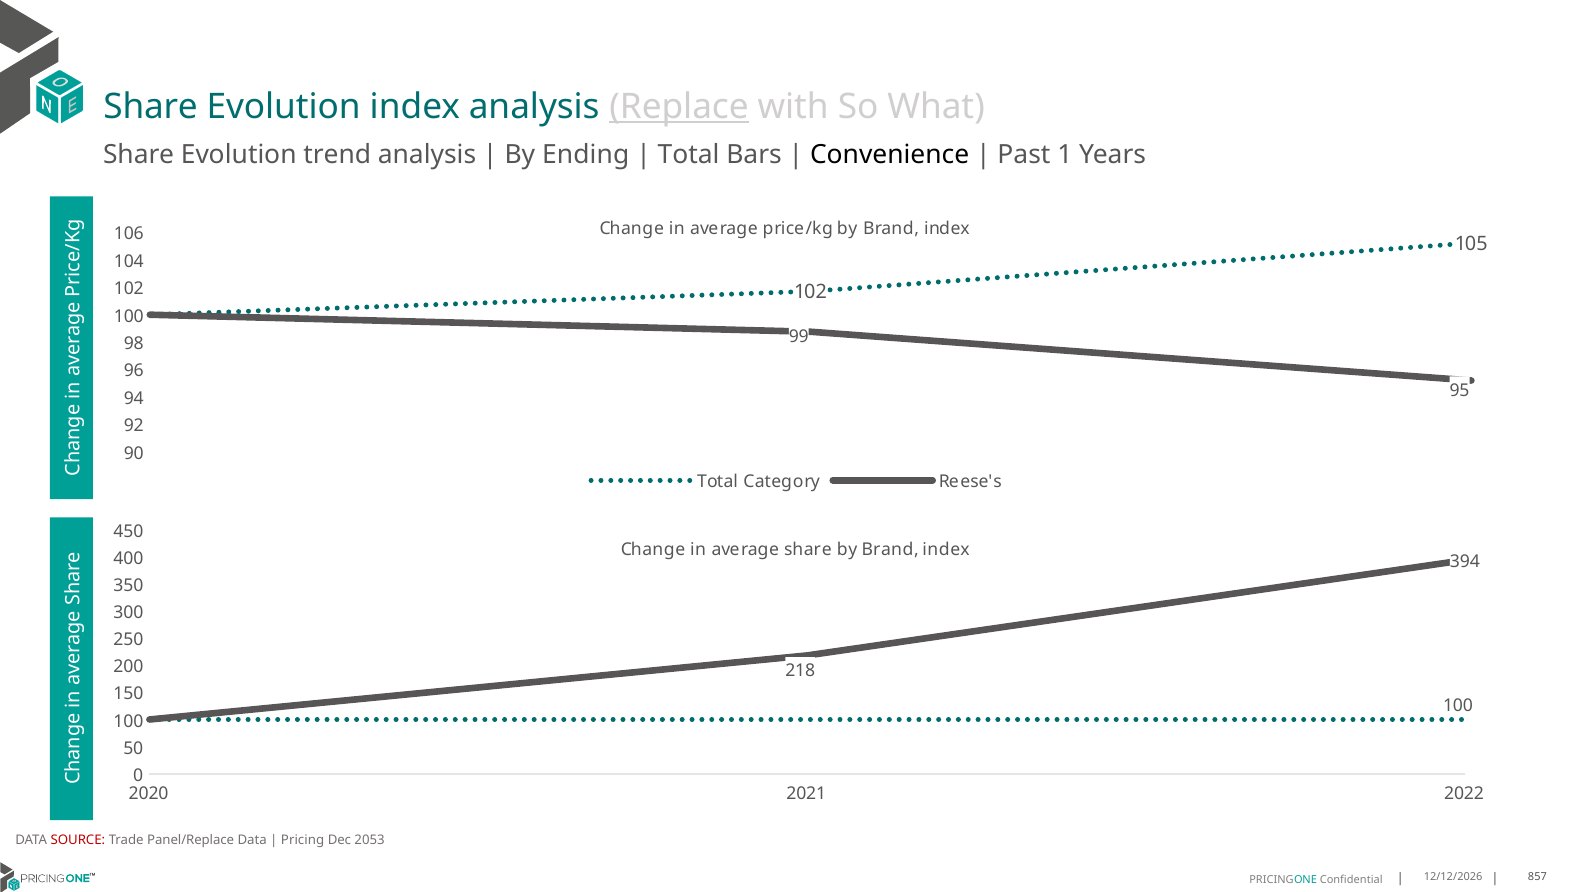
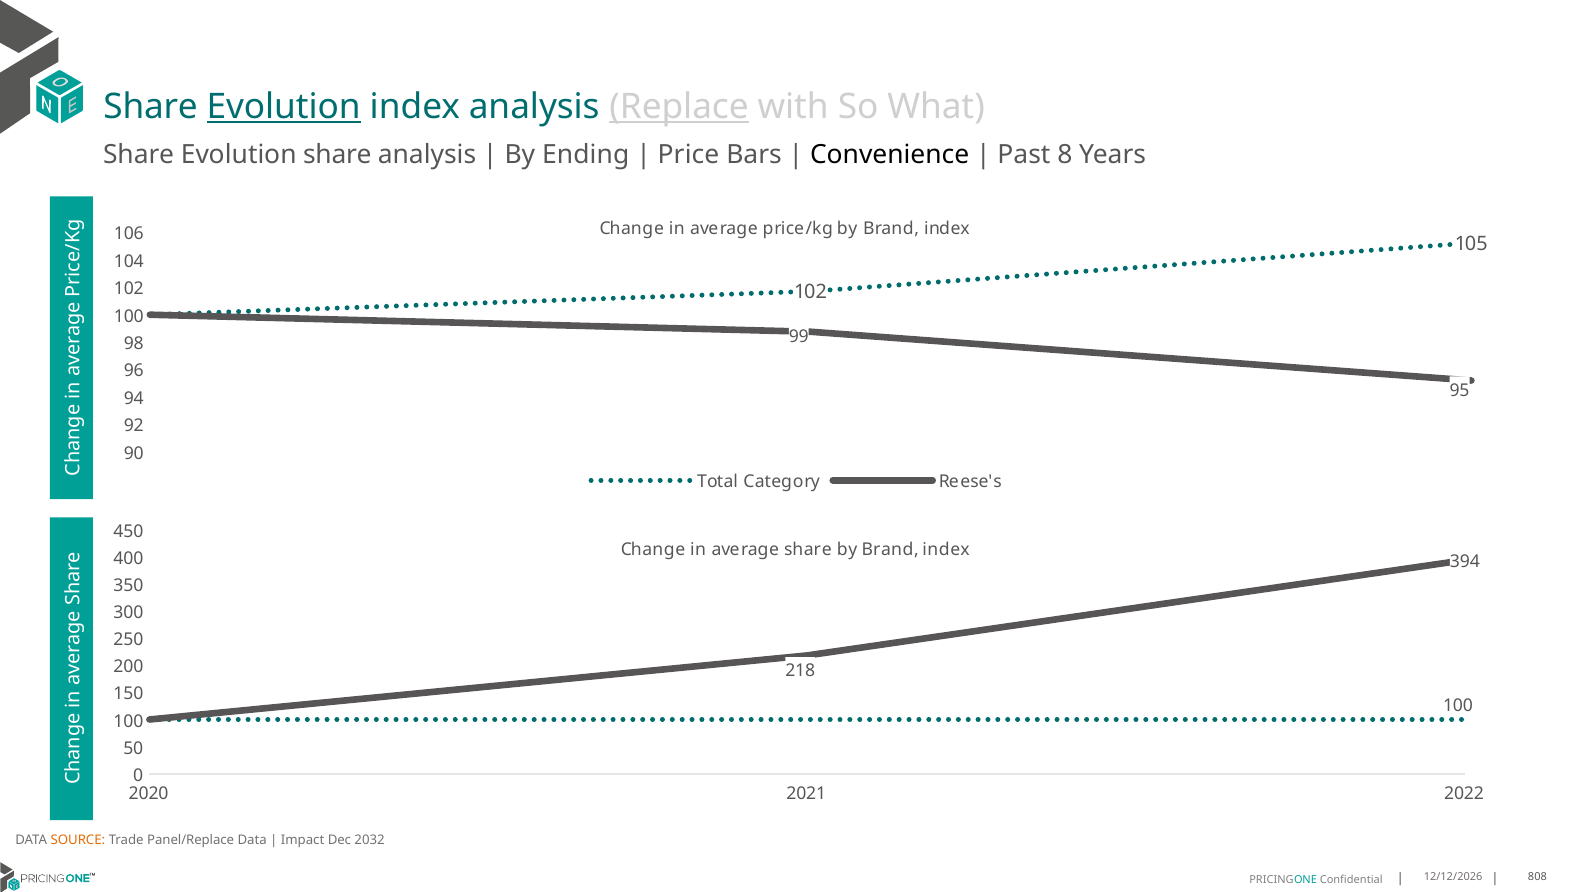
Evolution at (284, 107) underline: none -> present
Evolution trend: trend -> share
Total at (689, 155): Total -> Price
1: 1 -> 8
SOURCE colour: red -> orange
Pricing: Pricing -> Impact
2053: 2053 -> 2032
857: 857 -> 808
